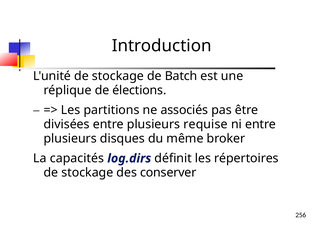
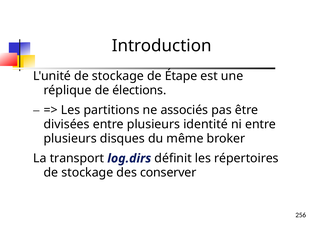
Batch: Batch -> Étape
requise: requise -> identité
capacités: capacités -> transport
